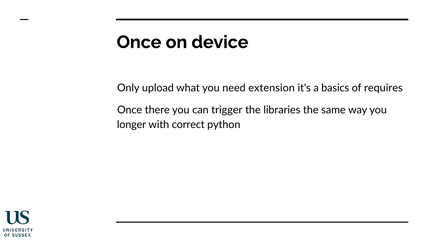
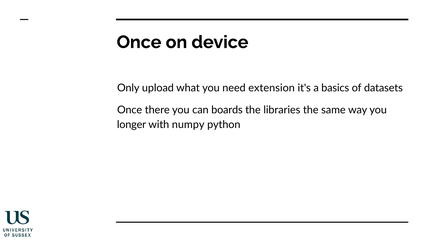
requires: requires -> datasets
trigger: trigger -> boards
correct: correct -> numpy
